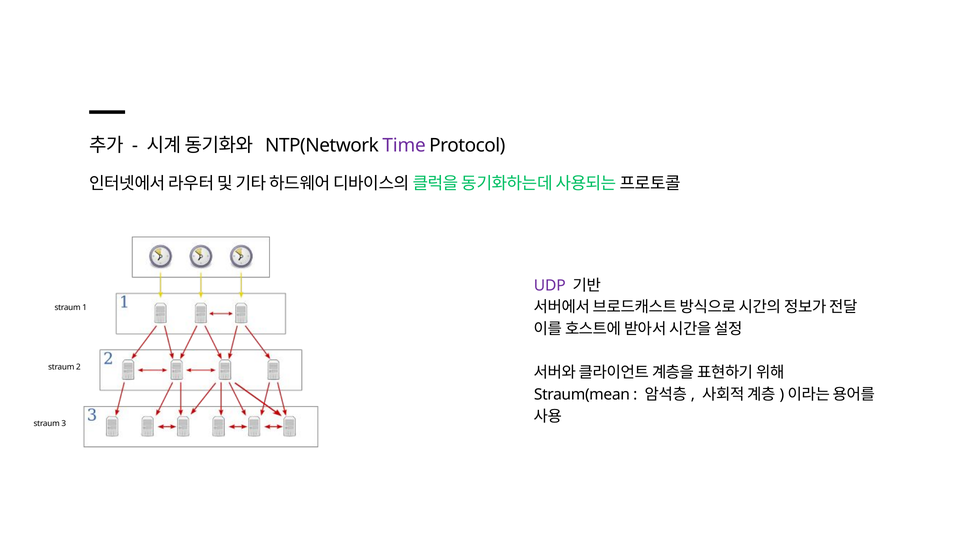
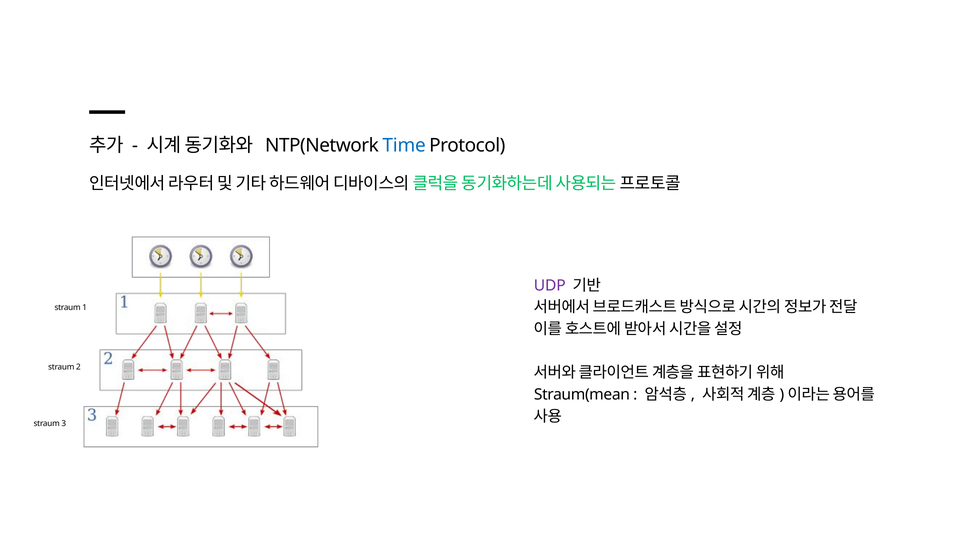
Time colour: purple -> blue
